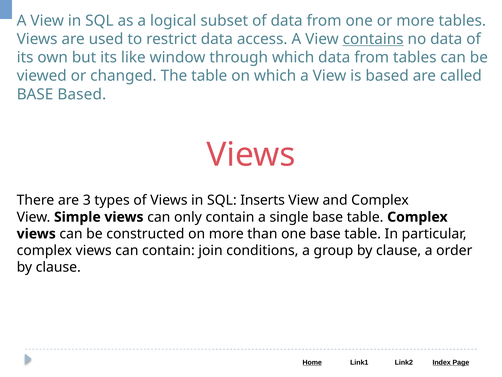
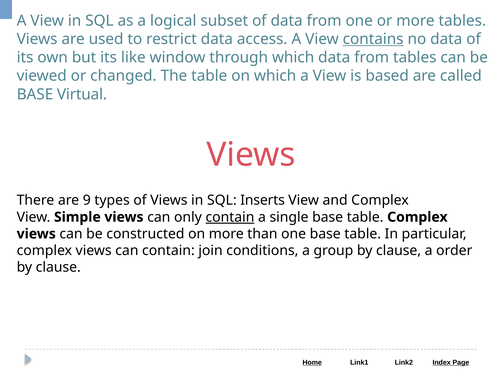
BASE Based: Based -> Virtual
3: 3 -> 9
contain at (230, 217) underline: none -> present
